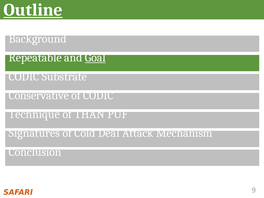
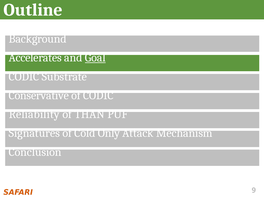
Outline underline: present -> none
Repeatable: Repeatable -> Accelerates
Technique: Technique -> Reliability
Deal: Deal -> Only
